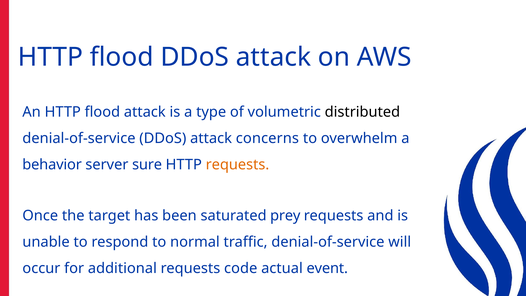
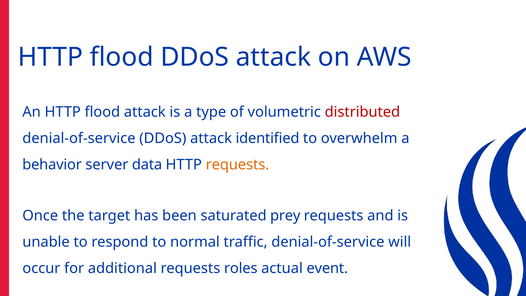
distributed colour: black -> red
concerns: concerns -> identified
sure: sure -> data
code: code -> roles
